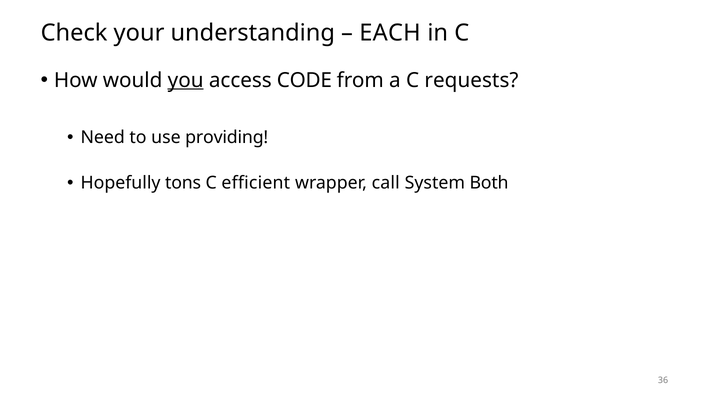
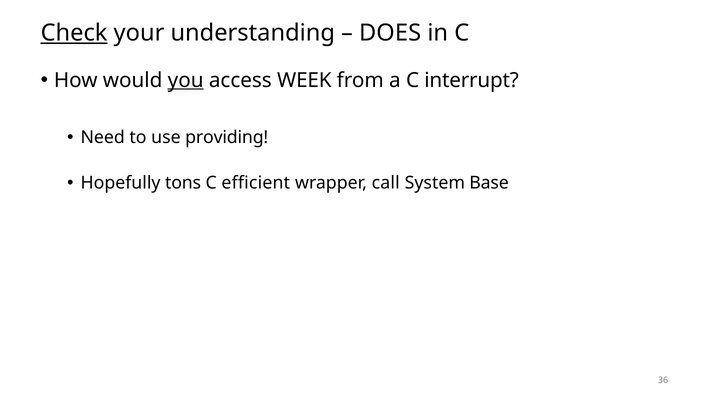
Check underline: none -> present
EACH: EACH -> DOES
CODE: CODE -> WEEK
requests: requests -> interrupt
Both: Both -> Base
